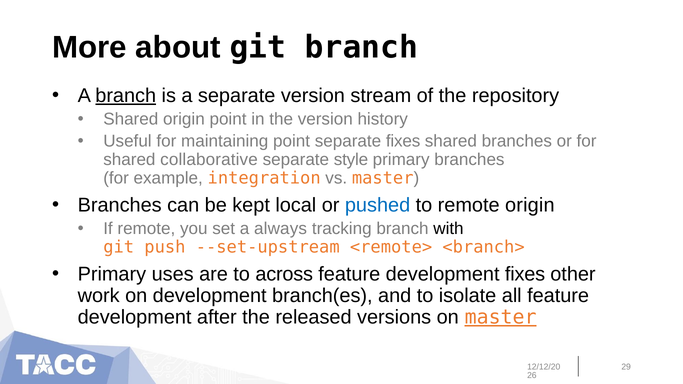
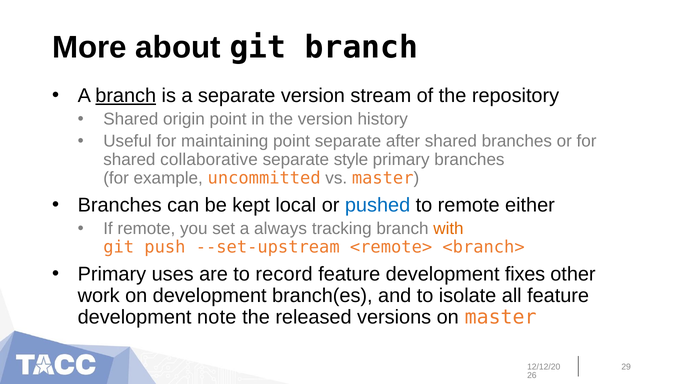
separate fixes: fixes -> after
integration: integration -> uncommitted
remote origin: origin -> either
with colour: black -> orange
across: across -> record
after: after -> note
master at (501, 317) underline: present -> none
